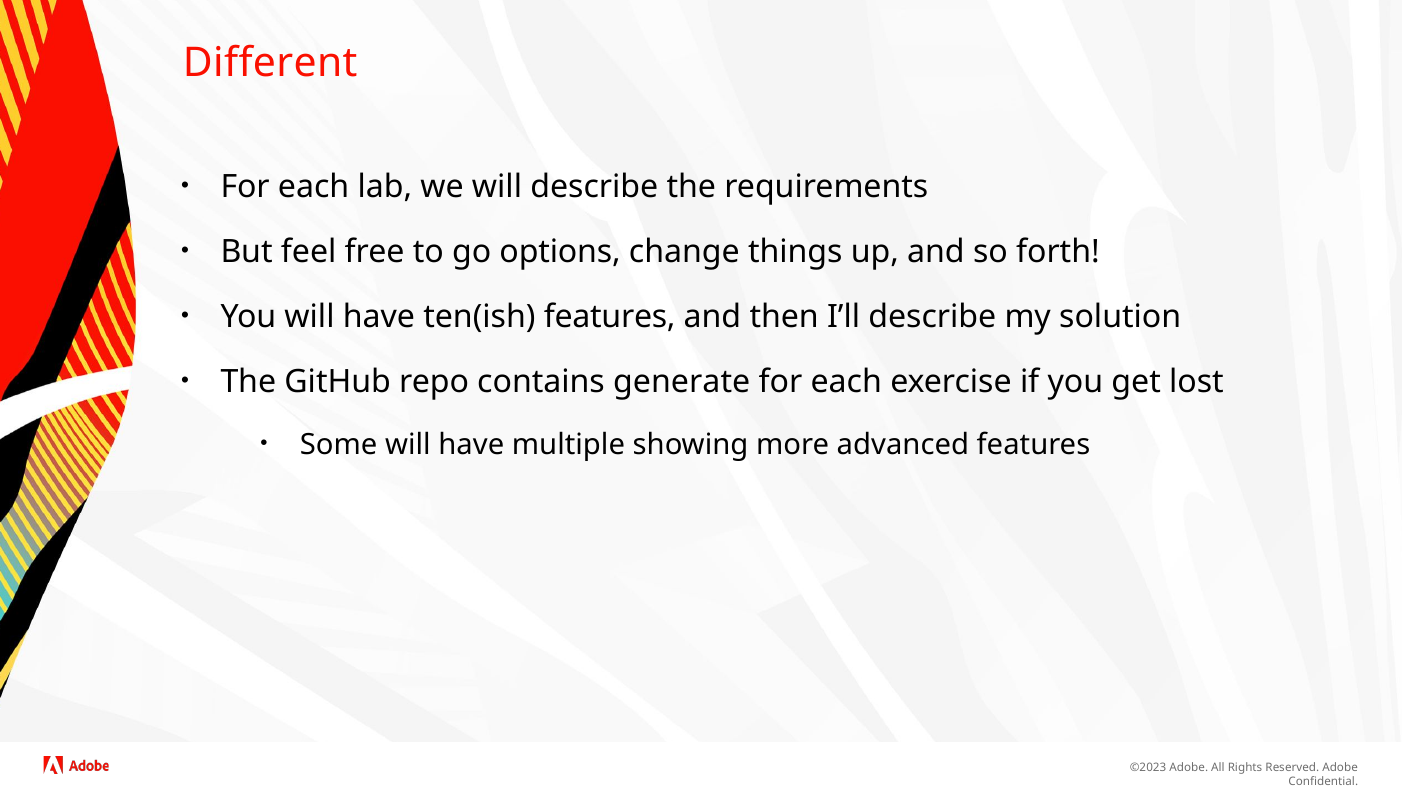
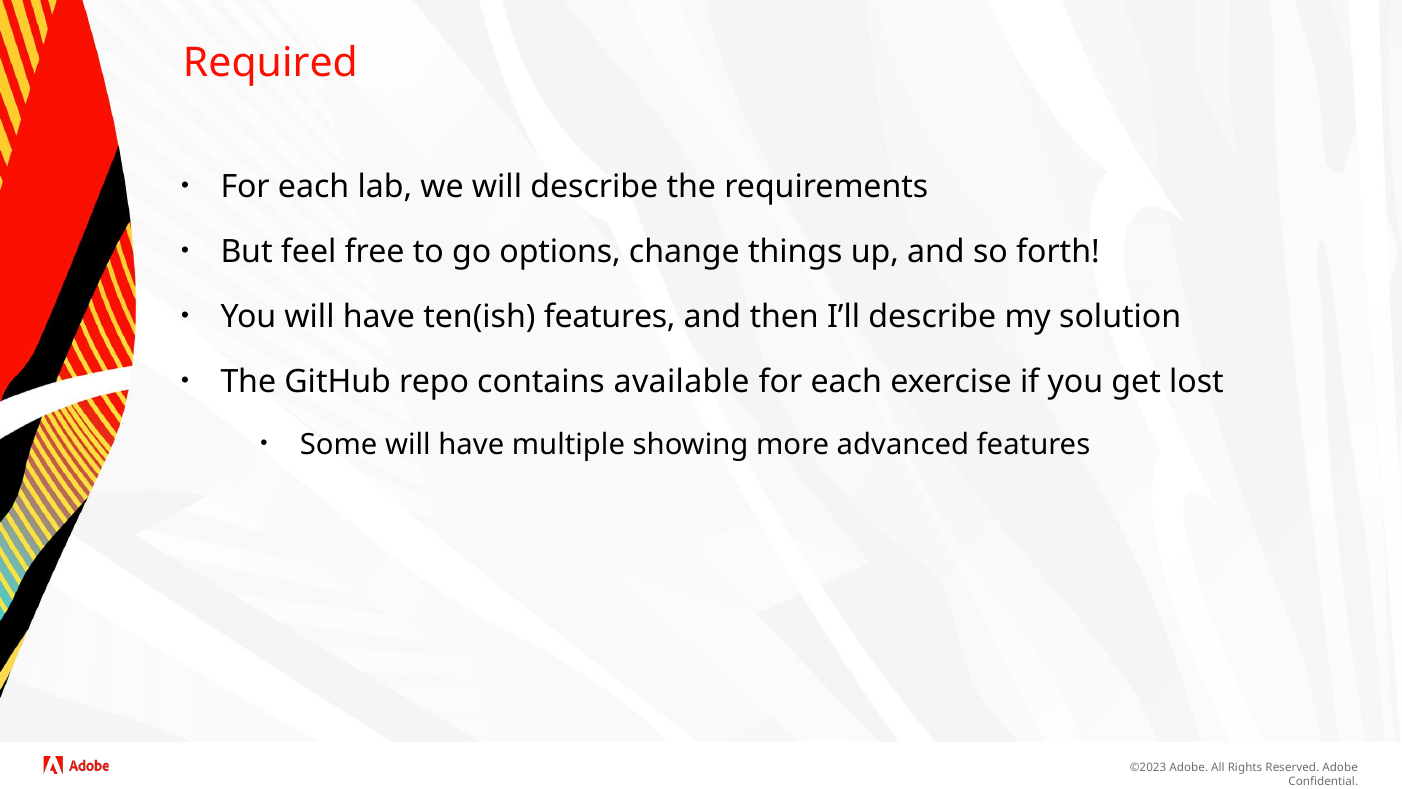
Different: Different -> Required
generate: generate -> available
